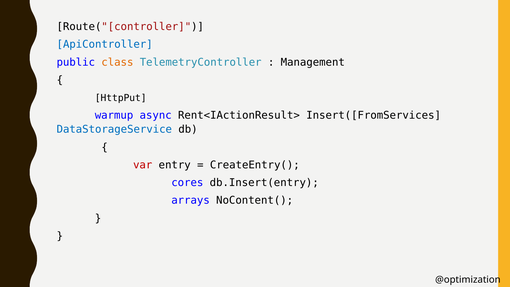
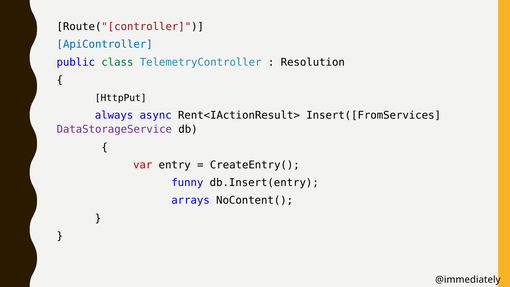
class colour: orange -> green
Management: Management -> Resolution
warmup: warmup -> always
DataStorageService colour: blue -> purple
cores: cores -> funny
@optimization: @optimization -> @immediately
